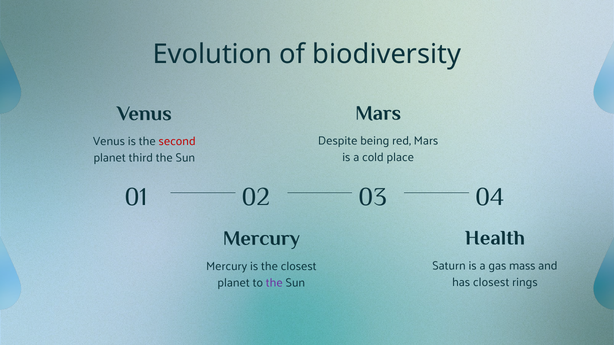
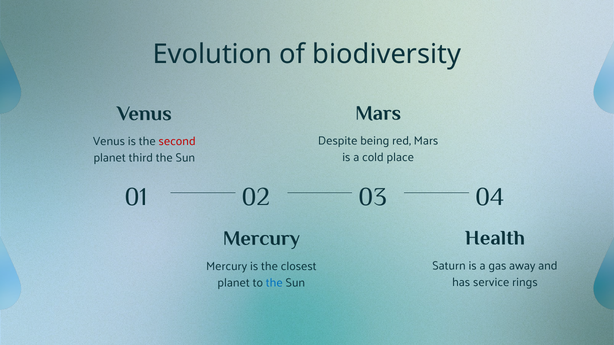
mass: mass -> away
has closest: closest -> service
the at (274, 283) colour: purple -> blue
